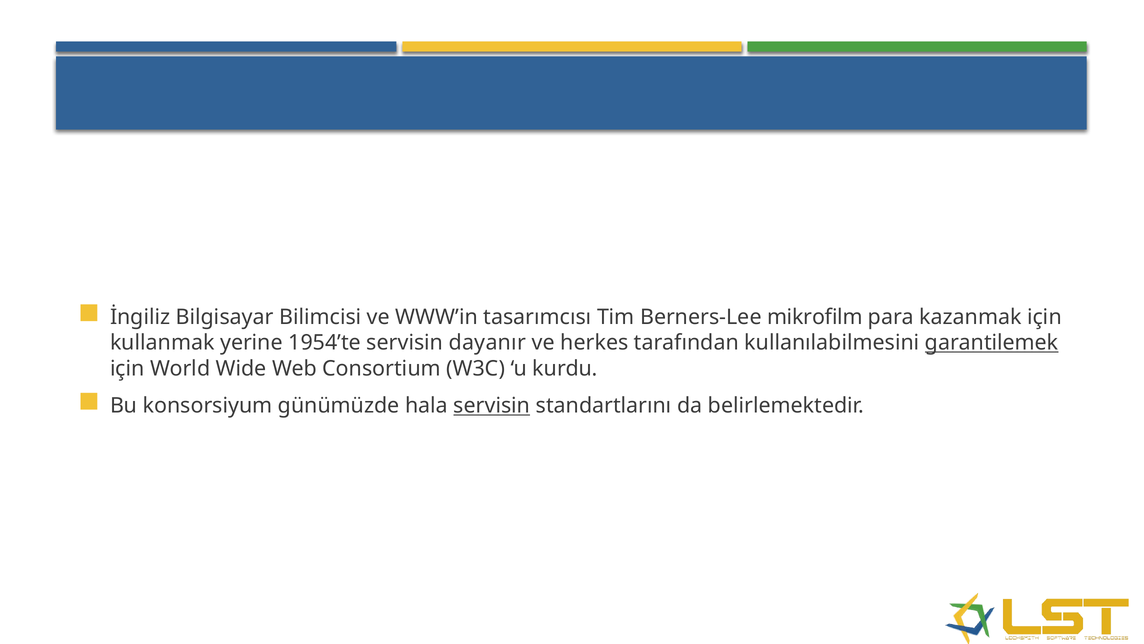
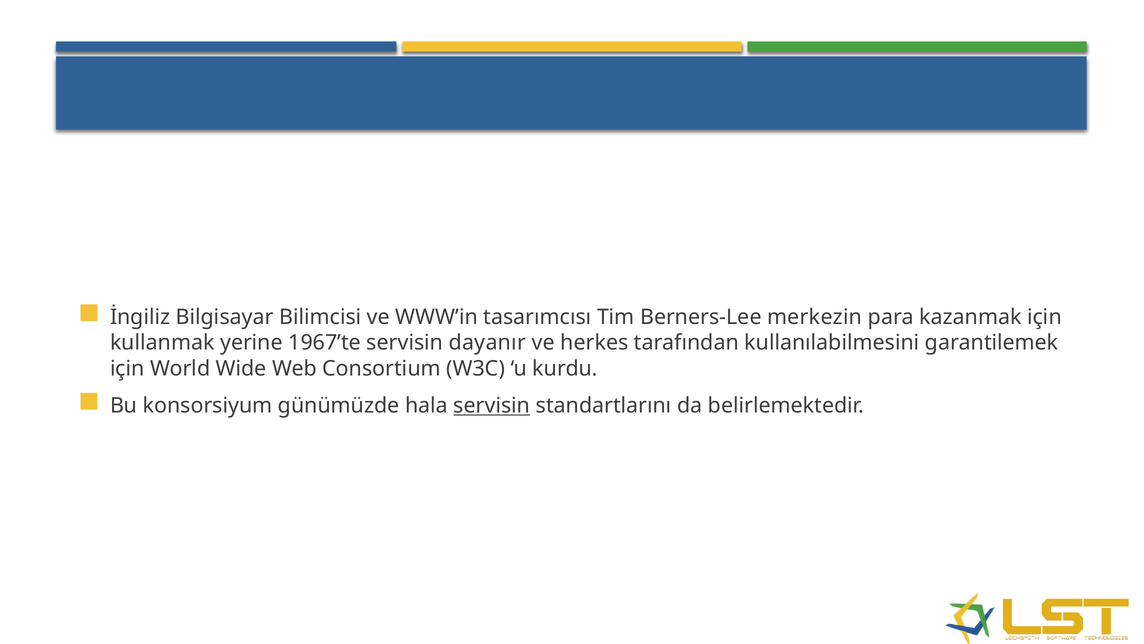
mikrofilm: mikrofilm -> merkezin
1954’te: 1954’te -> 1967’te
garantilemek underline: present -> none
